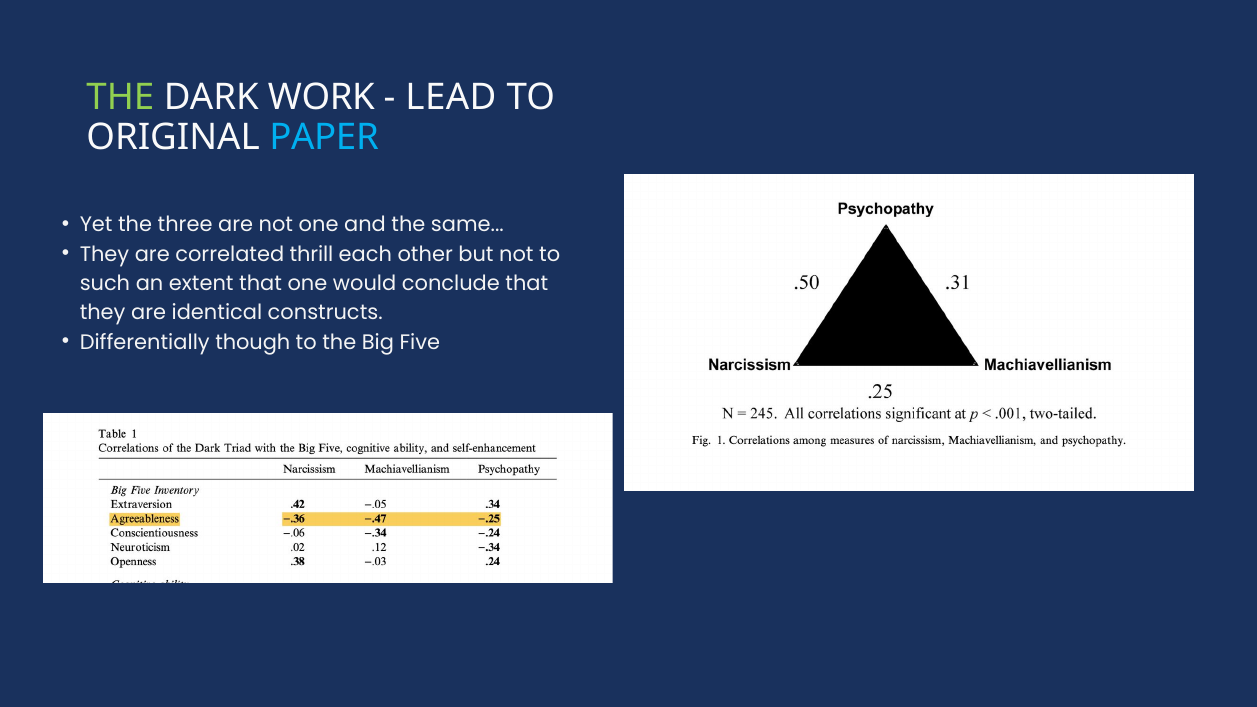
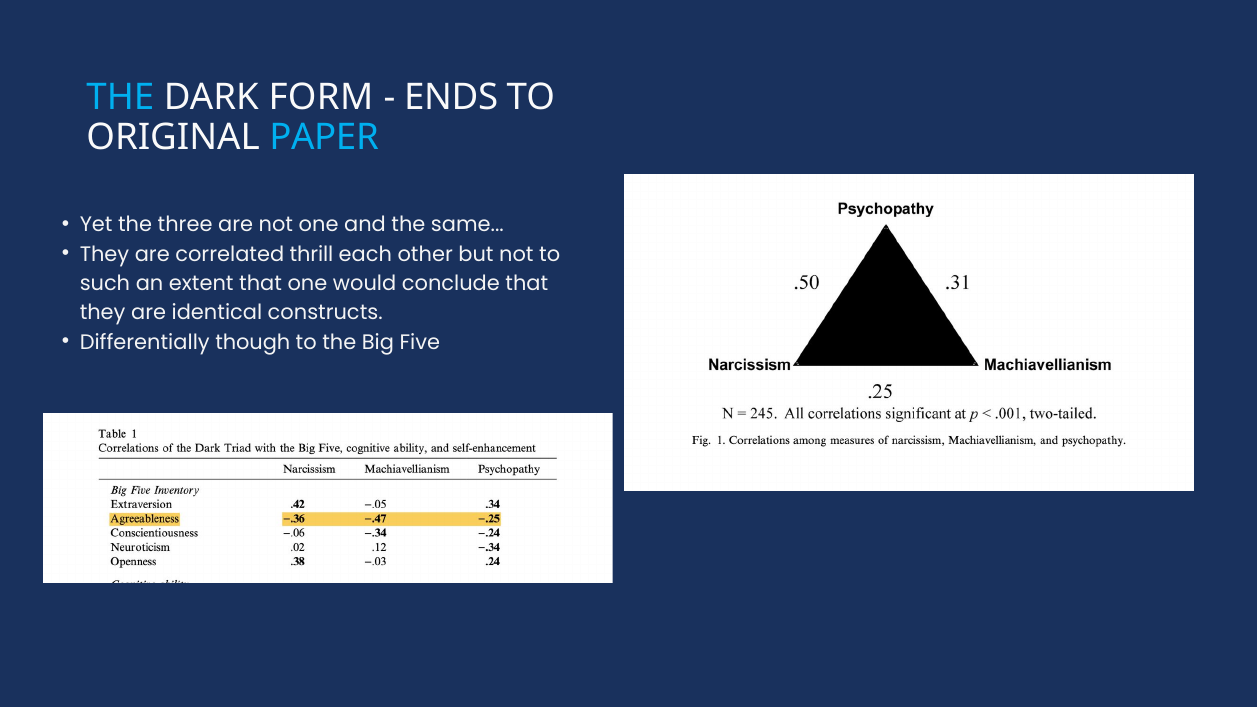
THE at (120, 97) colour: light green -> light blue
WORK: WORK -> FORM
LEAD: LEAD -> ENDS
